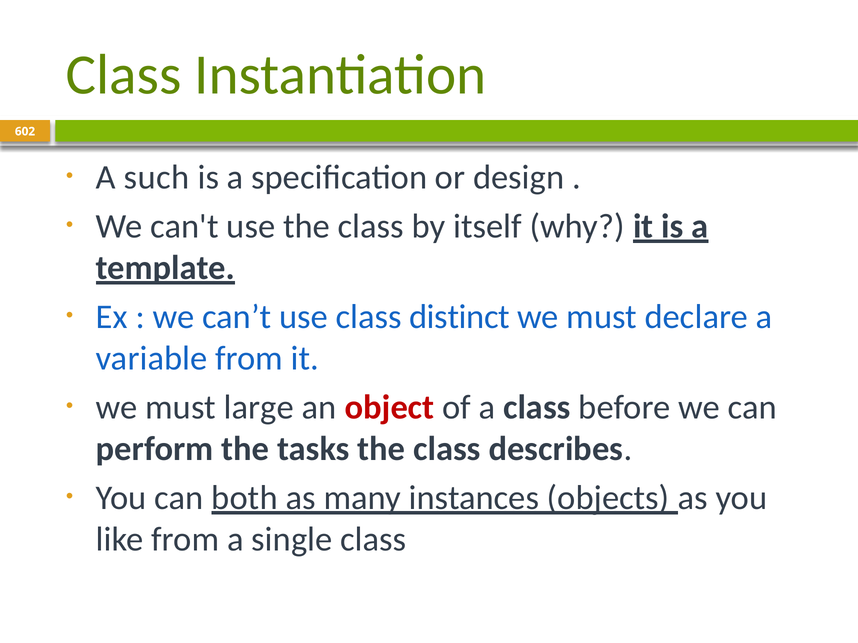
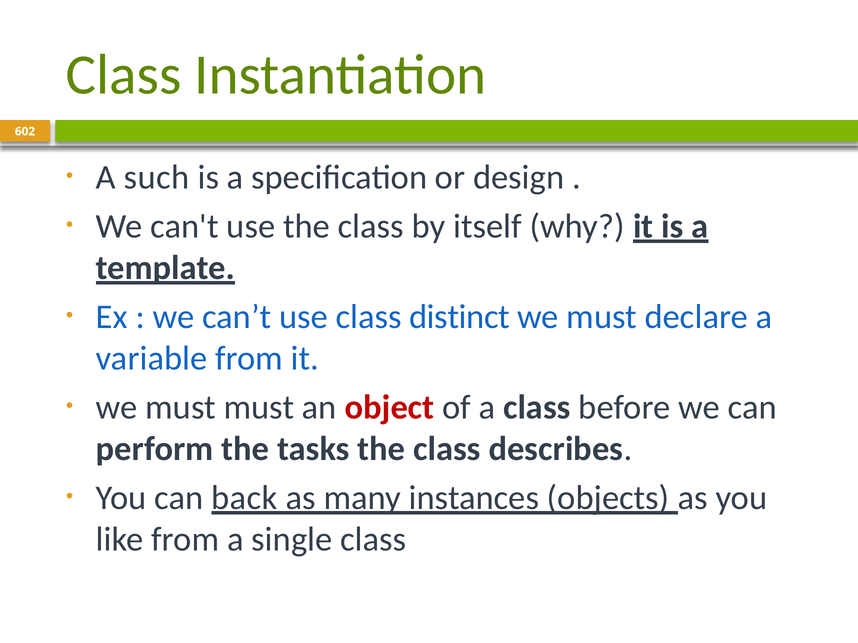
must large: large -> must
both: both -> back
